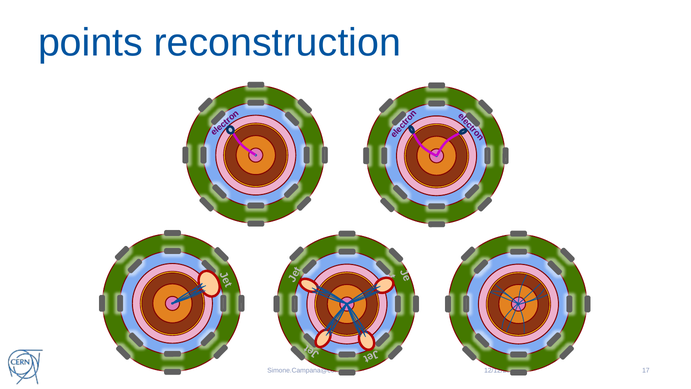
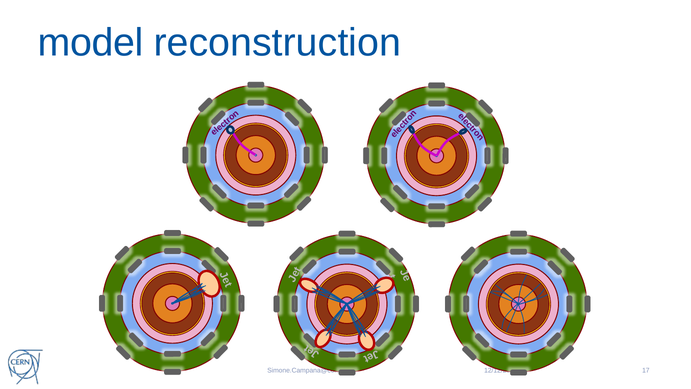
points: points -> model
